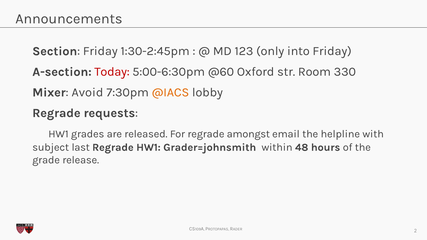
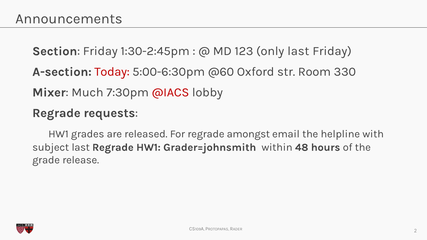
only into: into -> last
Avoid: Avoid -> Much
@IACS colour: orange -> red
